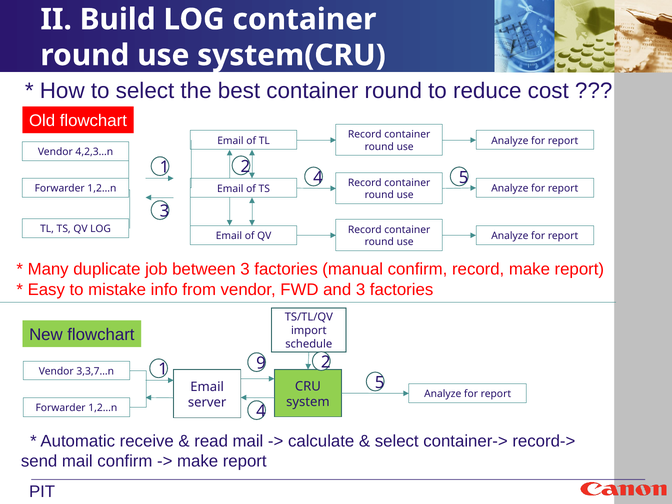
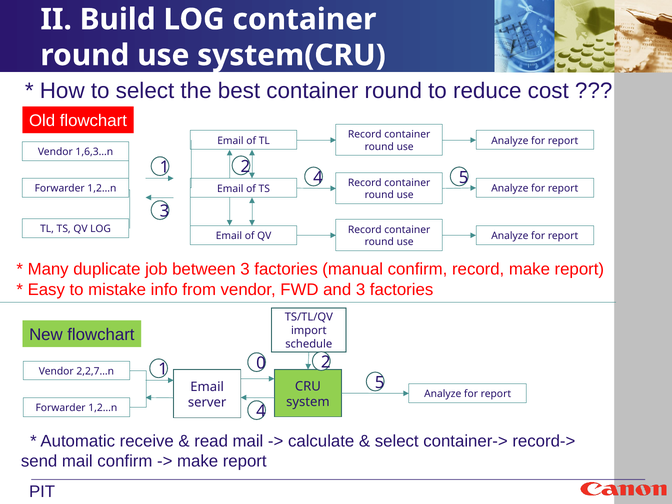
4,2,3…n: 4,2,3…n -> 1,6,3…n
9: 9 -> 0
3,3,7…n: 3,3,7…n -> 2,2,7…n
